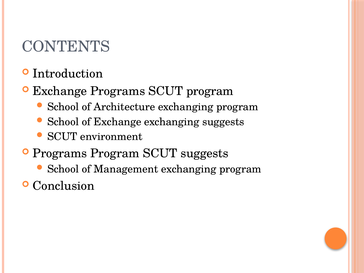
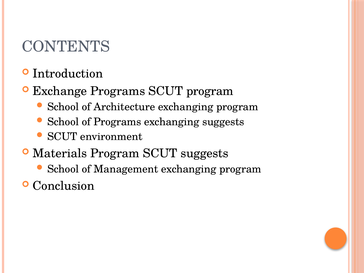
of Exchange: Exchange -> Programs
Programs at (60, 153): Programs -> Materials
